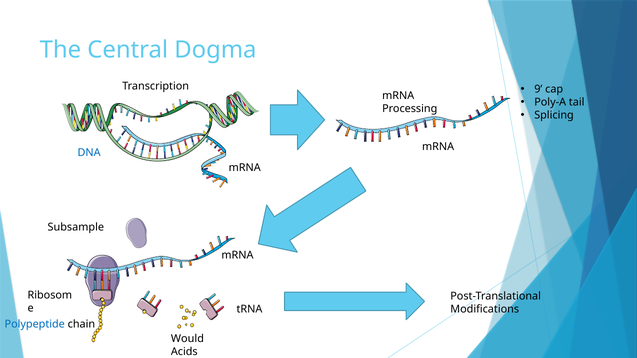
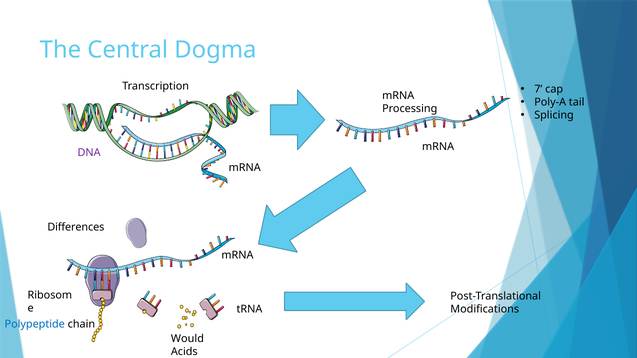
9: 9 -> 7
DNA colour: blue -> purple
Subsample: Subsample -> Differences
